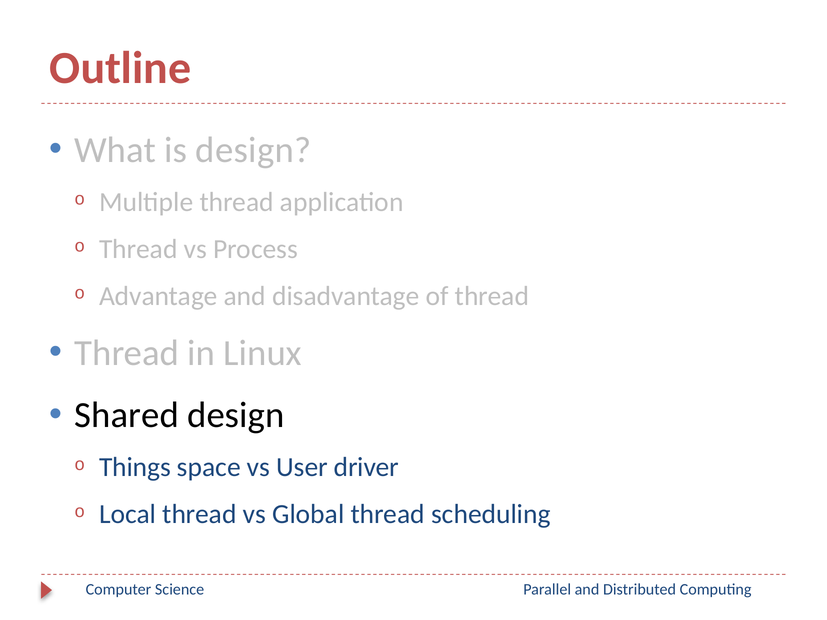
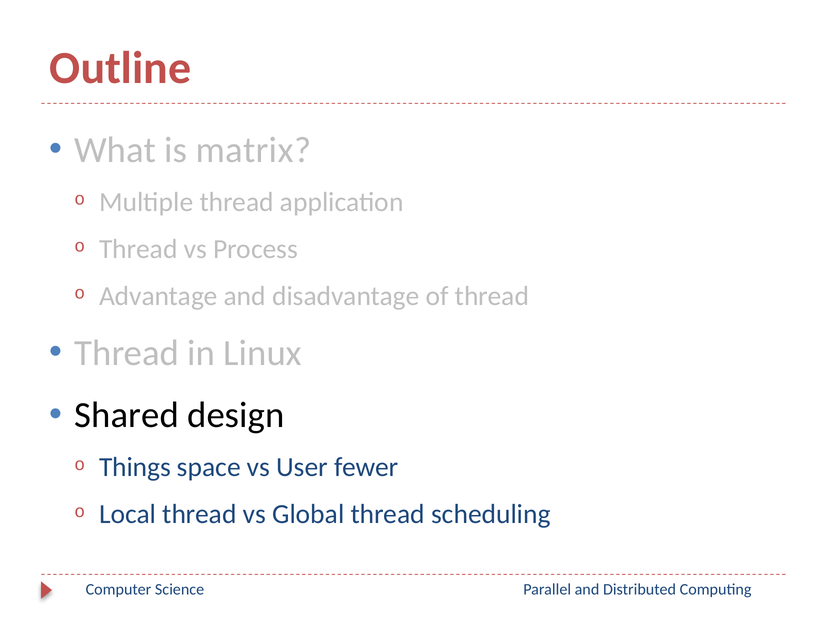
is design: design -> matrix
driver: driver -> fewer
